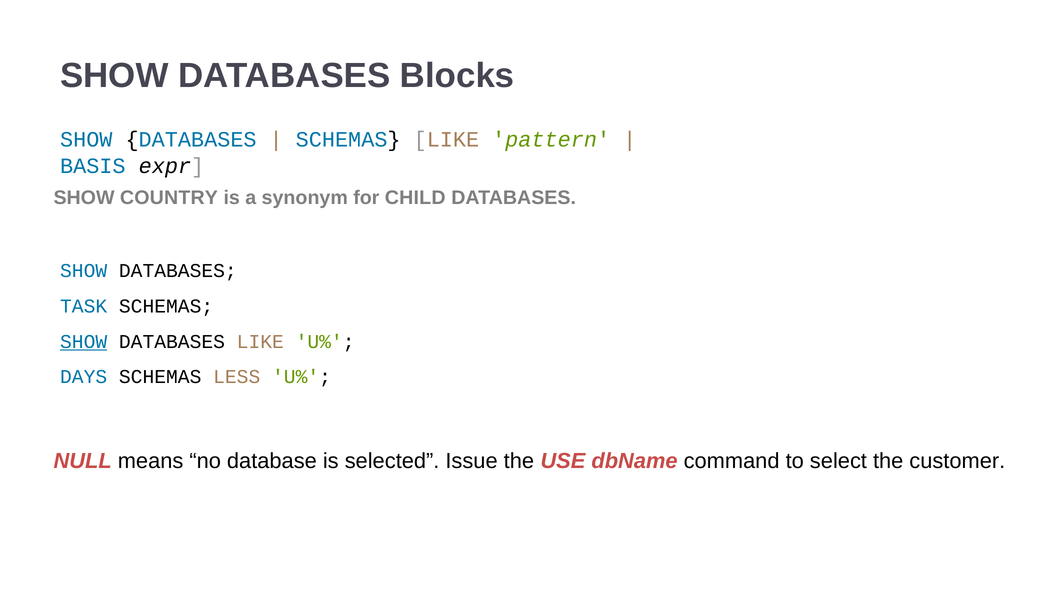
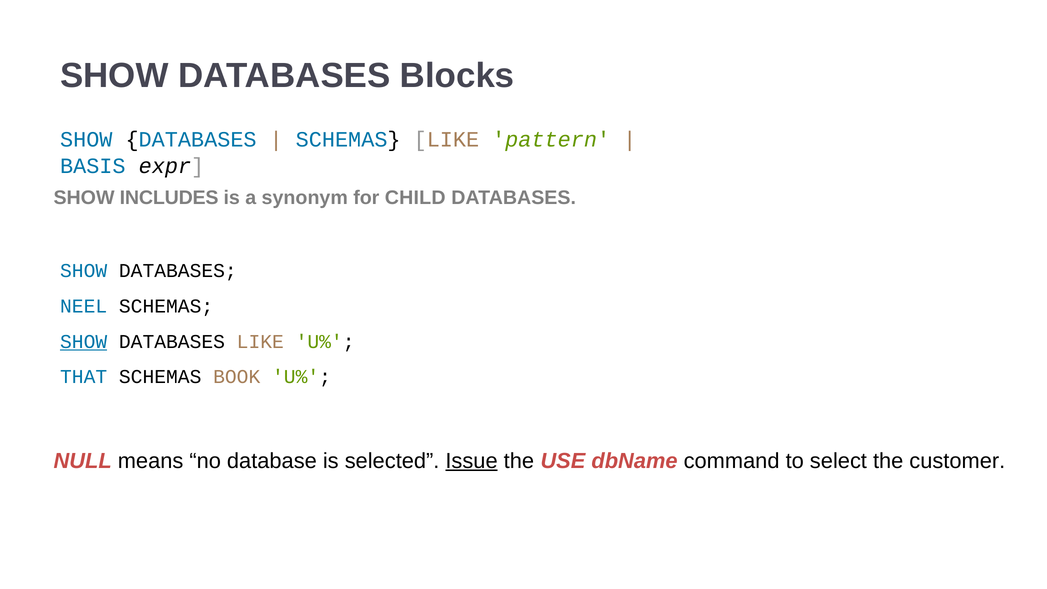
COUNTRY: COUNTRY -> INCLUDES
TASK: TASK -> NEEL
DAYS: DAYS -> THAT
LESS: LESS -> BOOK
Issue underline: none -> present
